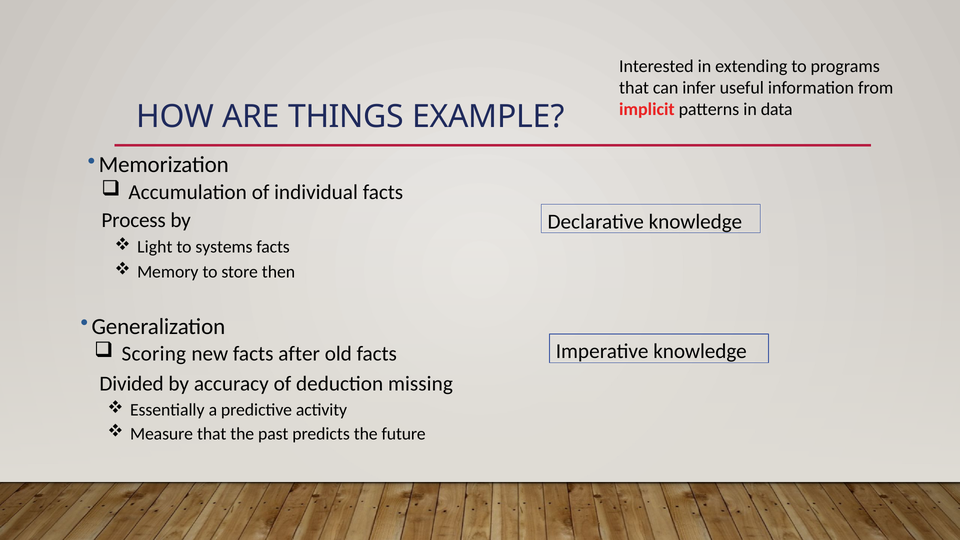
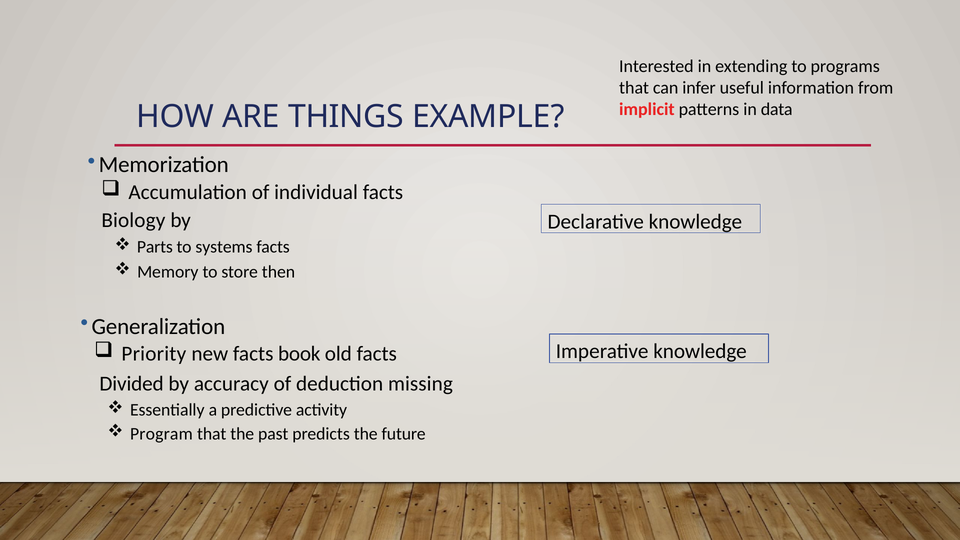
Process: Process -> Biology
Light: Light -> Parts
Scoring: Scoring -> Priority
after: after -> book
Measure: Measure -> Program
